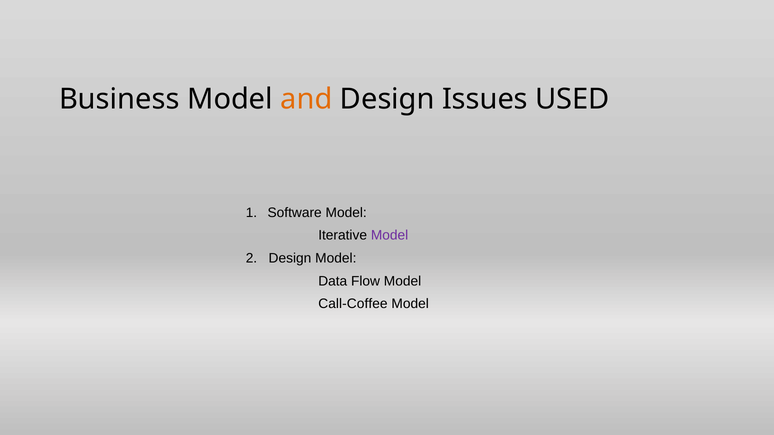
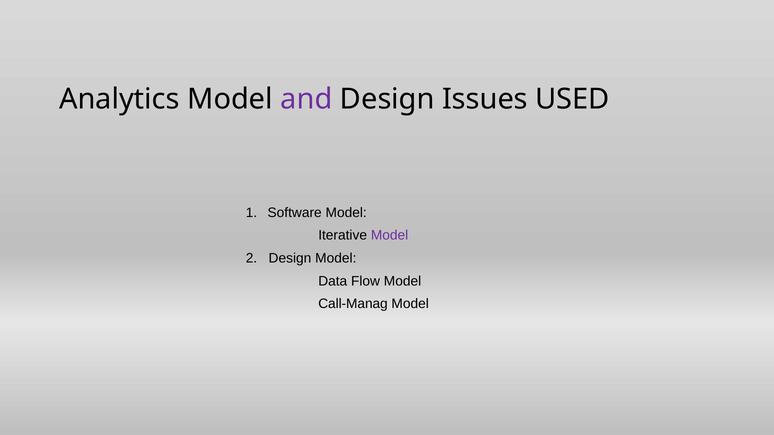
Business: Business -> Analytics
and colour: orange -> purple
Call-Coffee: Call-Coffee -> Call-Manag
